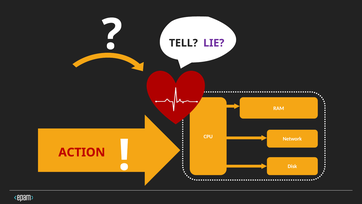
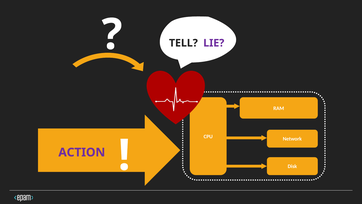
ACTION colour: red -> purple
